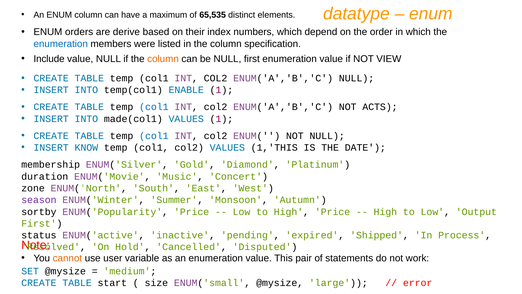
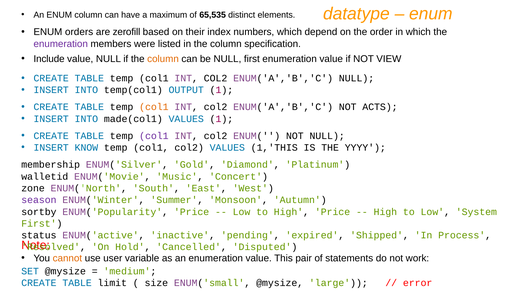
derive: derive -> zerofill
enumeration at (61, 44) colour: blue -> purple
ENABLE: ENABLE -> OUTPUT
col1 at (154, 107) colour: blue -> orange
col1 at (154, 136) colour: blue -> purple
DATE: DATE -> YYYY
duration: duration -> walletid
Output: Output -> System
start: start -> limit
